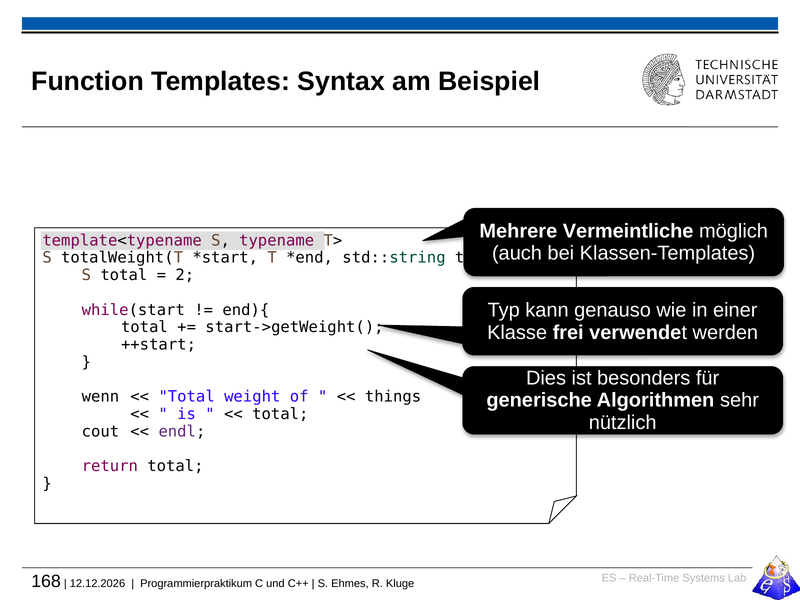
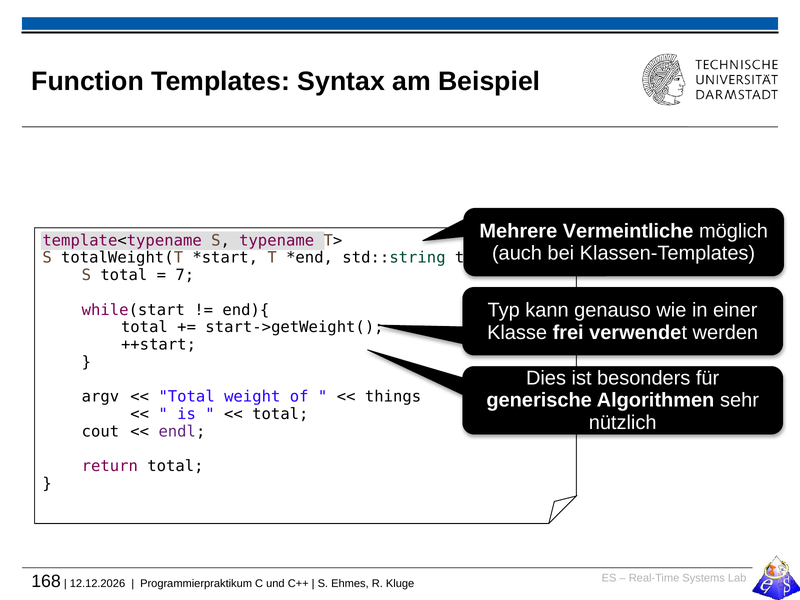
2: 2 -> 7
wenn: wenn -> argv
